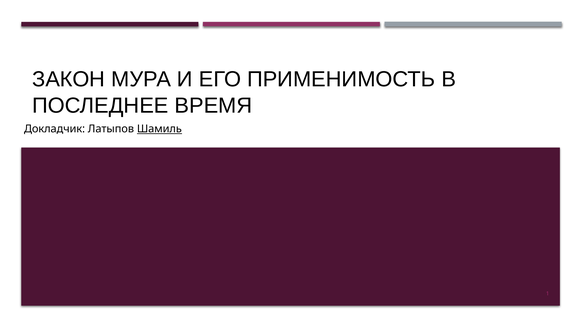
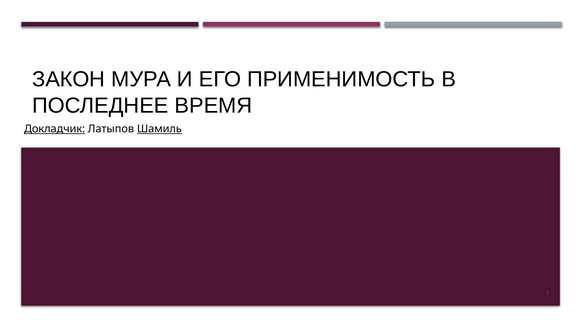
Докладчик underline: none -> present
